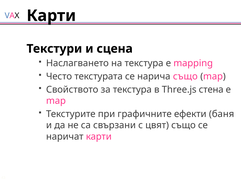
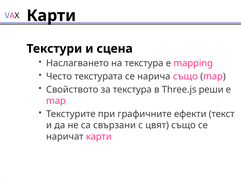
стена: стена -> реши
баня: баня -> текст
